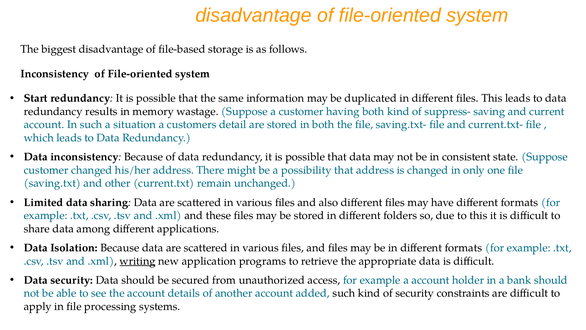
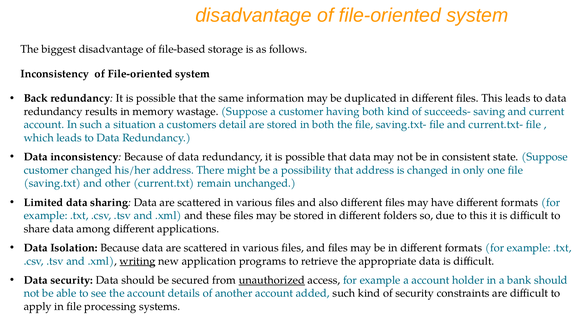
Start: Start -> Back
suppress-: suppress- -> succeeds-
unauthorized underline: none -> present
